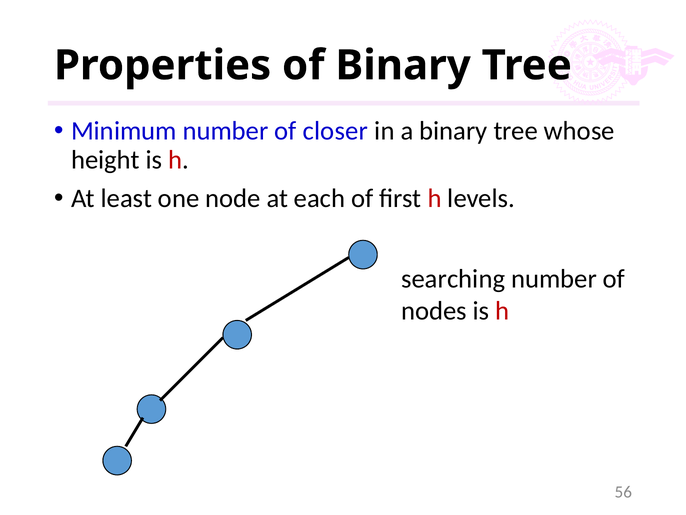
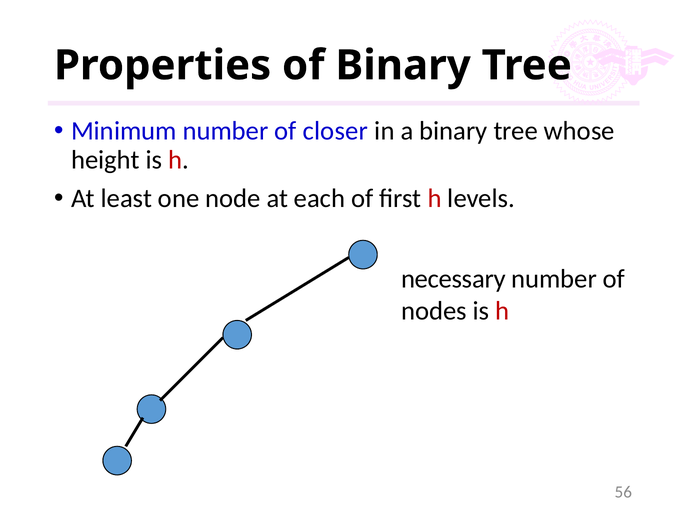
searching: searching -> necessary
